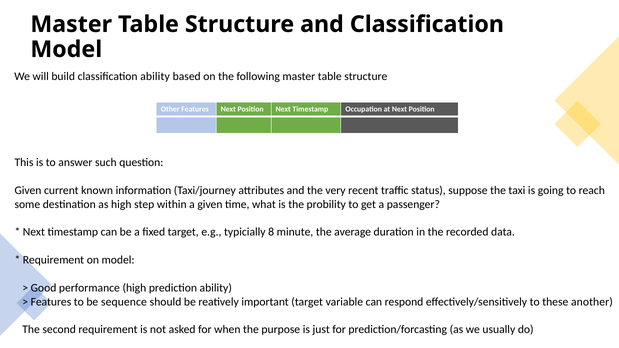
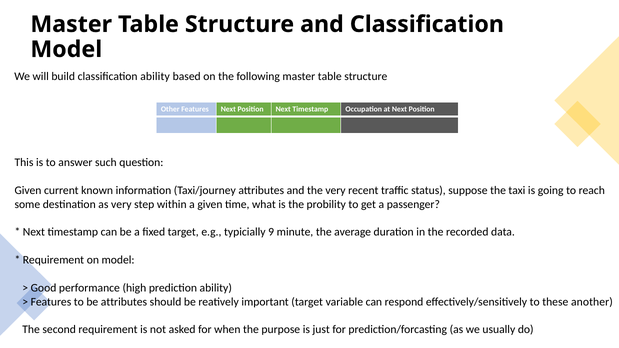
as high: high -> very
8: 8 -> 9
be sequence: sequence -> attributes
